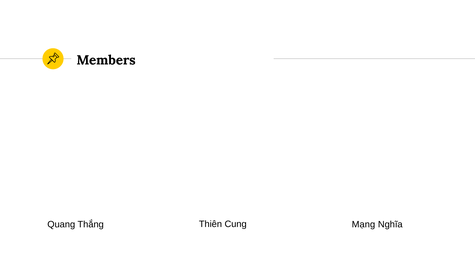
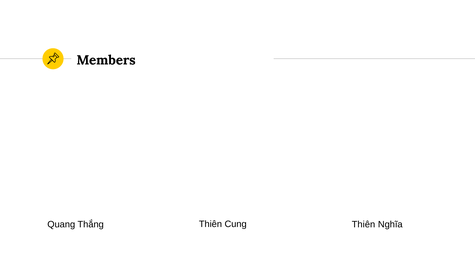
Cung Mạng: Mạng -> Thiên
